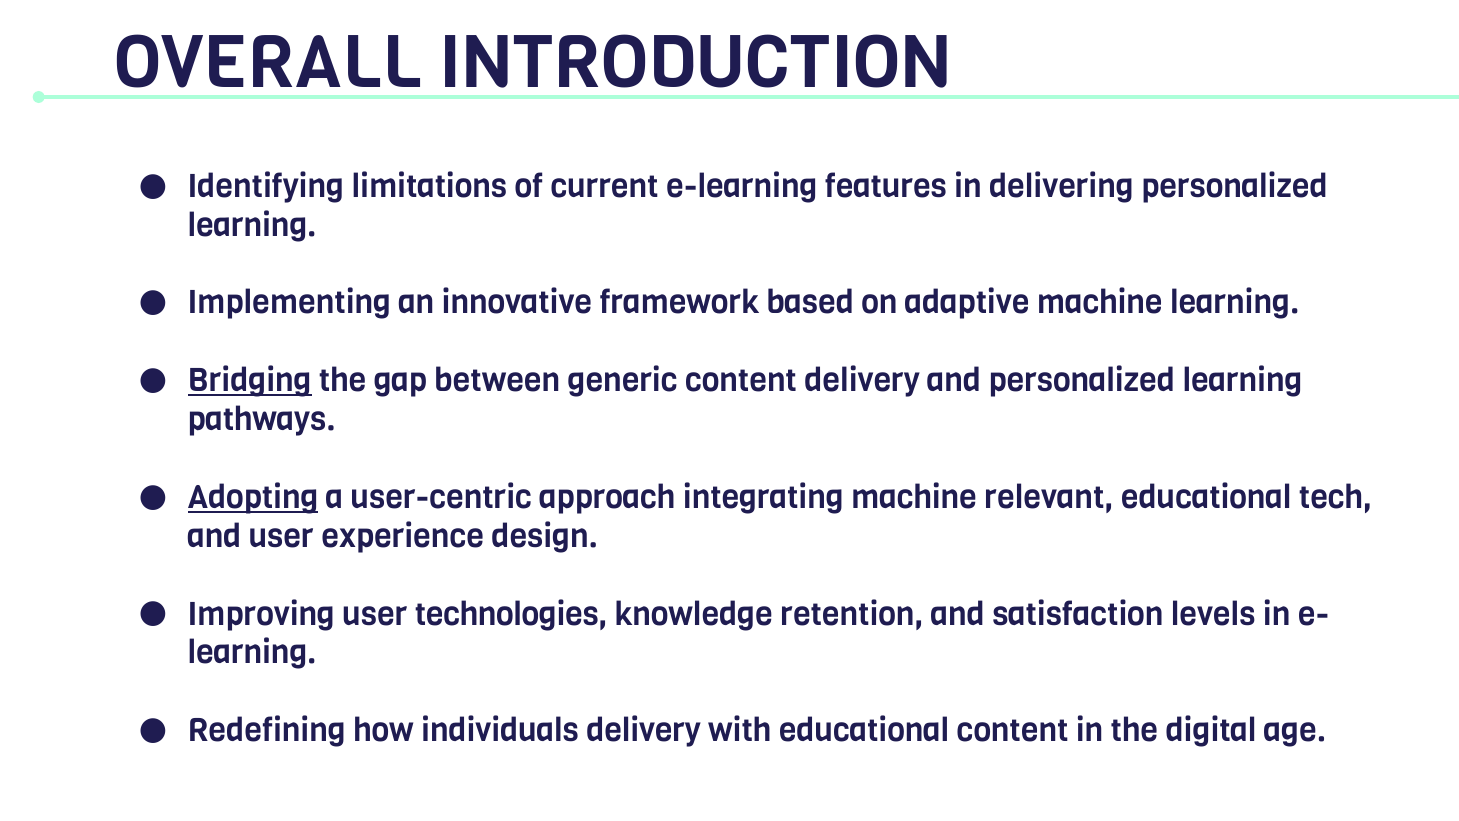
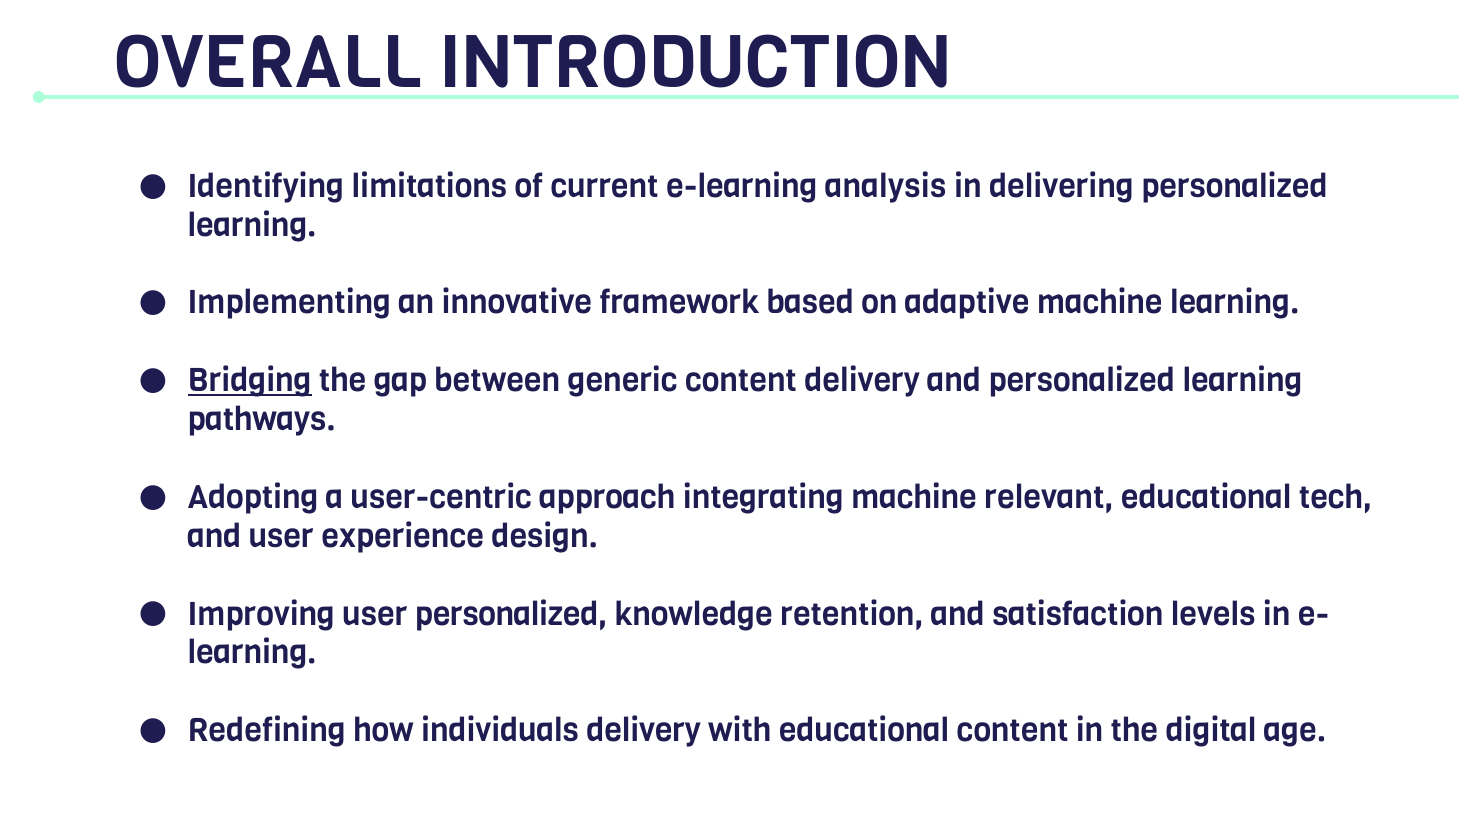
features: features -> analysis
Adopting underline: present -> none
user technologies: technologies -> personalized
